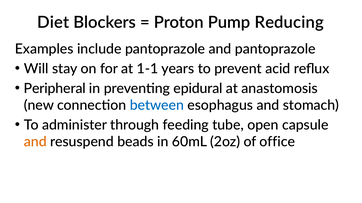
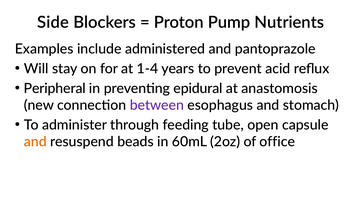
Diet: Diet -> Side
Reducing: Reducing -> Nutrients
include pantoprazole: pantoprazole -> administered
1-1: 1-1 -> 1-4
between colour: blue -> purple
